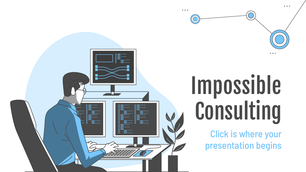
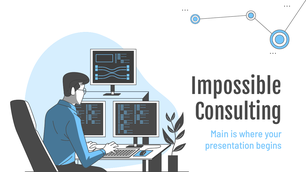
Click: Click -> Main
